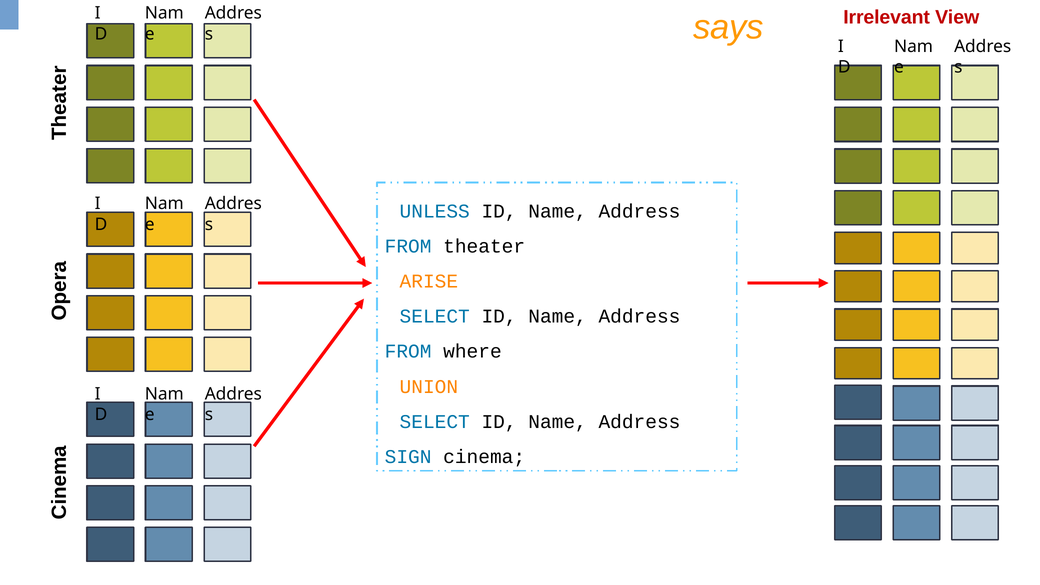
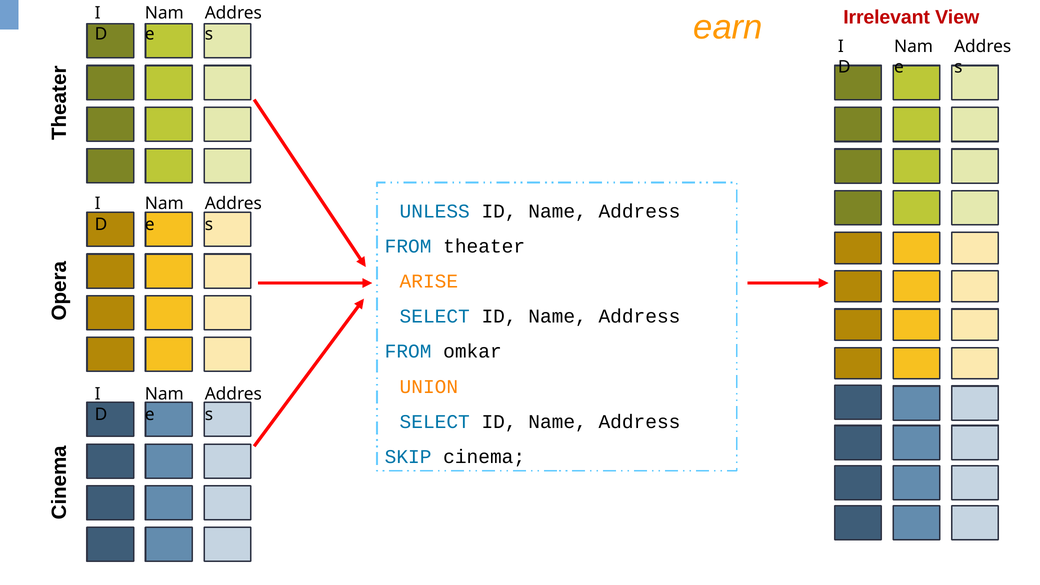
says: says -> earn
where: where -> omkar
SIGN: SIGN -> SKIP
